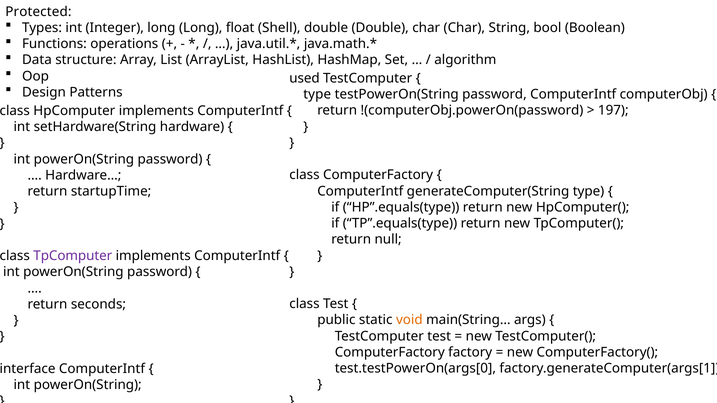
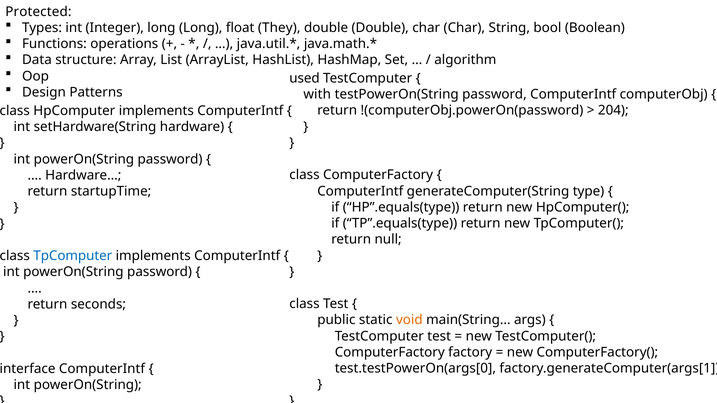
Shell: Shell -> They
type at (317, 94): type -> with
197: 197 -> 204
TpComputer colour: purple -> blue
